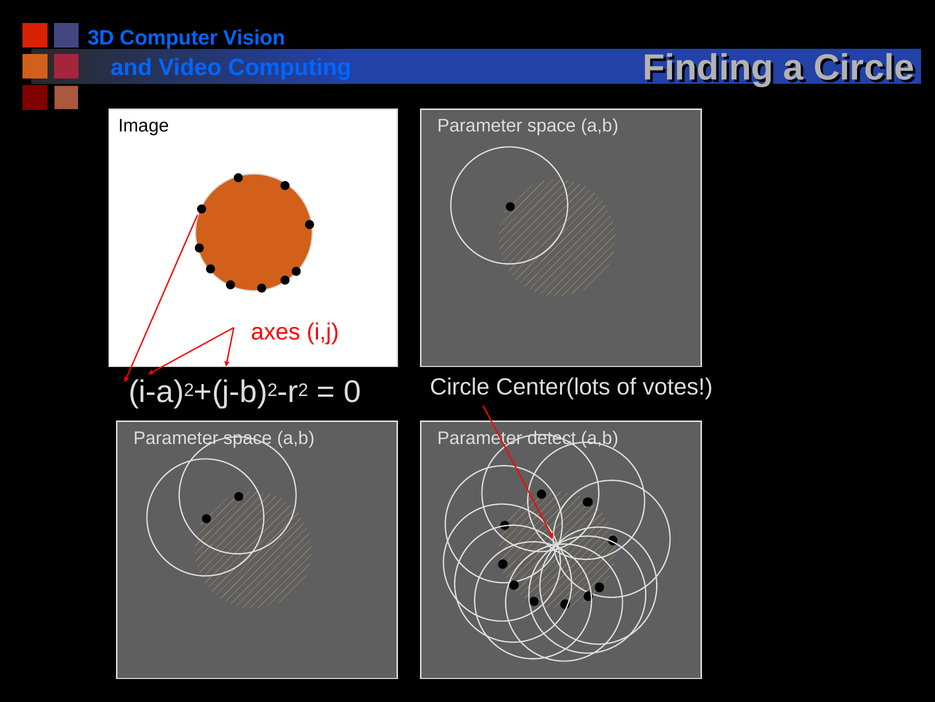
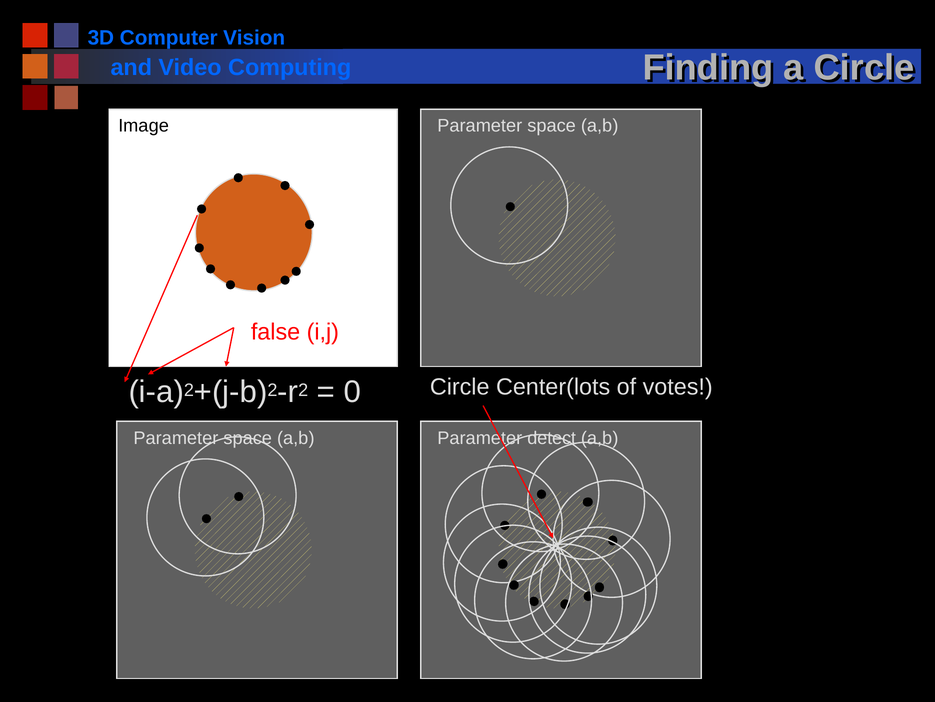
axes: axes -> false
